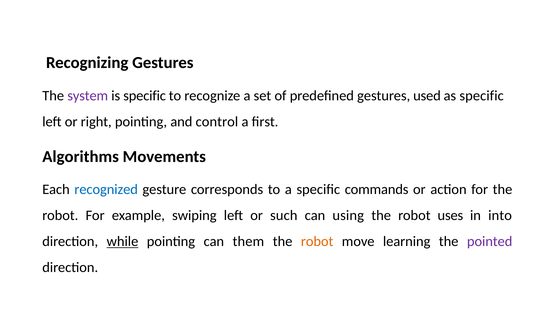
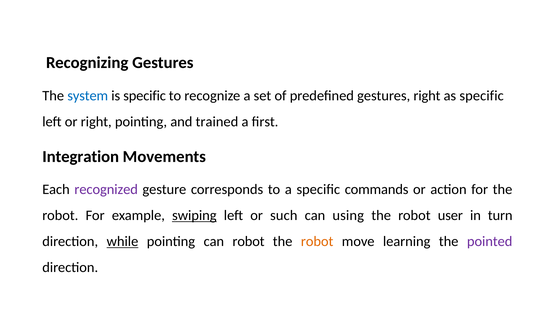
system colour: purple -> blue
gestures used: used -> right
control: control -> trained
Algorithms: Algorithms -> Integration
recognized colour: blue -> purple
swiping underline: none -> present
uses: uses -> user
into: into -> turn
can them: them -> robot
